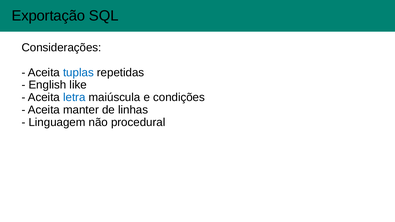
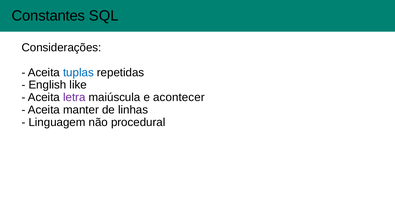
Exportação: Exportação -> Constantes
letra colour: blue -> purple
condições: condições -> acontecer
